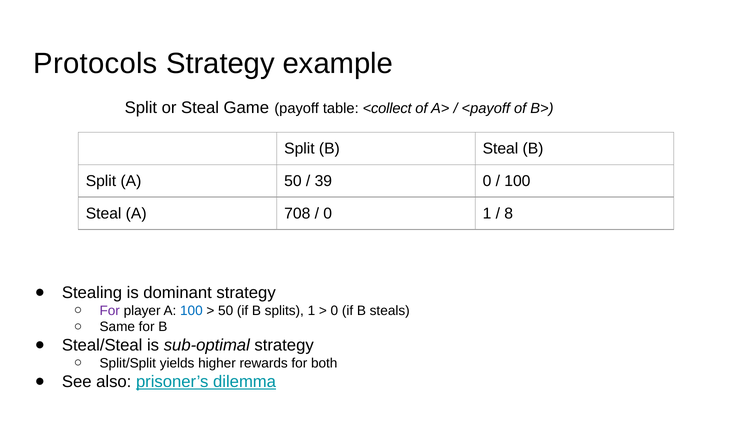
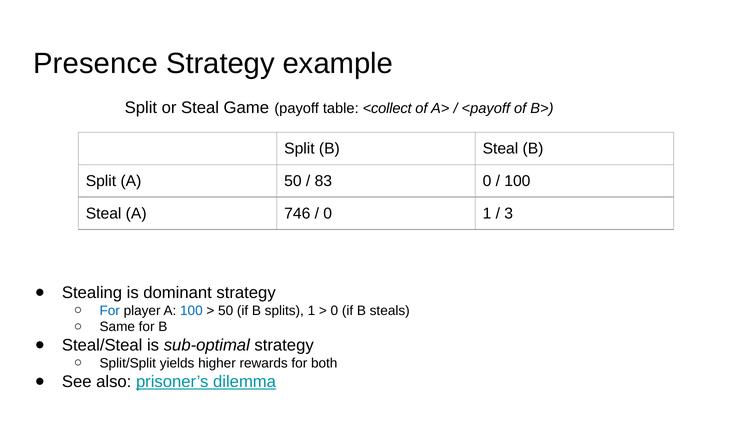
Protocols: Protocols -> Presence
39: 39 -> 83
708: 708 -> 746
8: 8 -> 3
For at (110, 311) colour: purple -> blue
